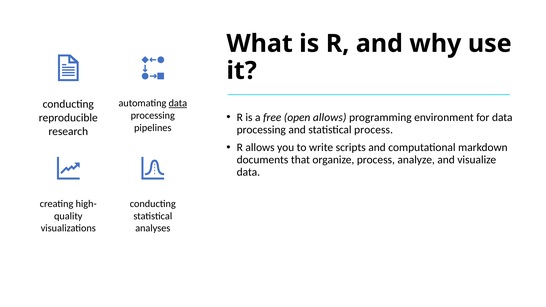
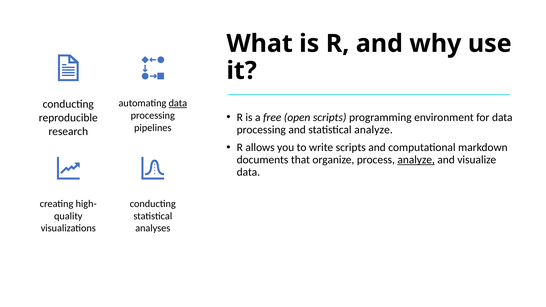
open allows: allows -> scripts
statistical process: process -> analyze
analyze at (416, 160) underline: none -> present
